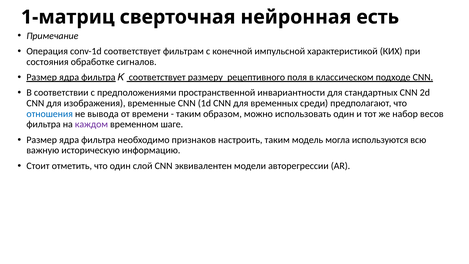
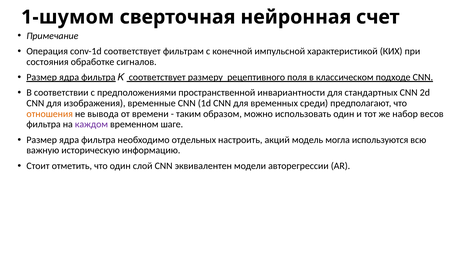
1-матриц: 1-матриц -> 1-шумом
есть: есть -> счет
отношения colour: blue -> orange
признаков: признаков -> отдельных
настроить таким: таким -> акций
